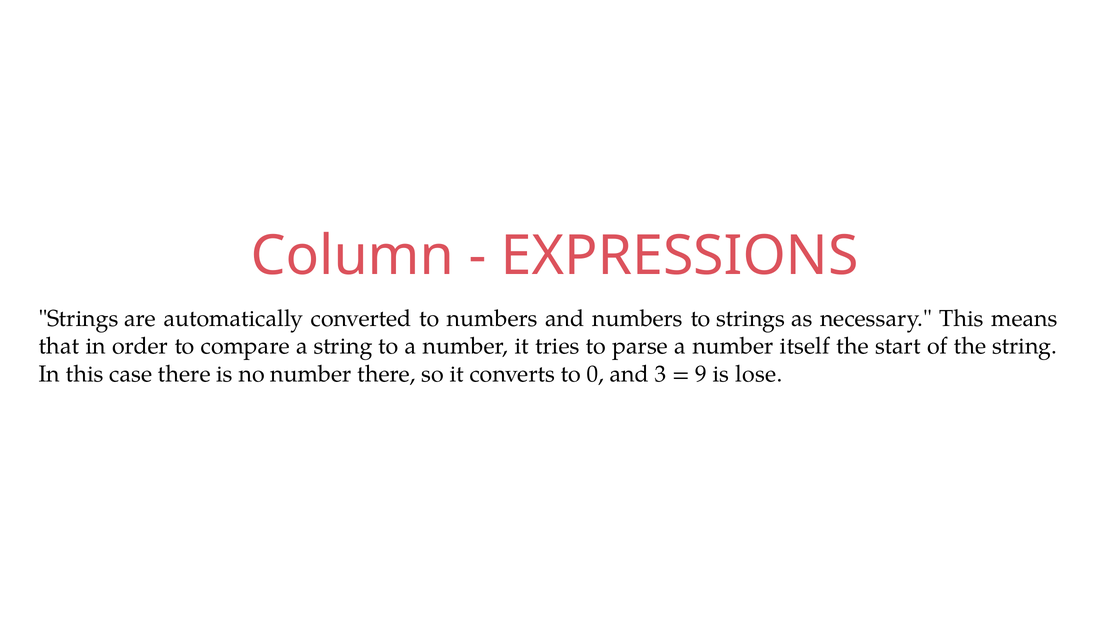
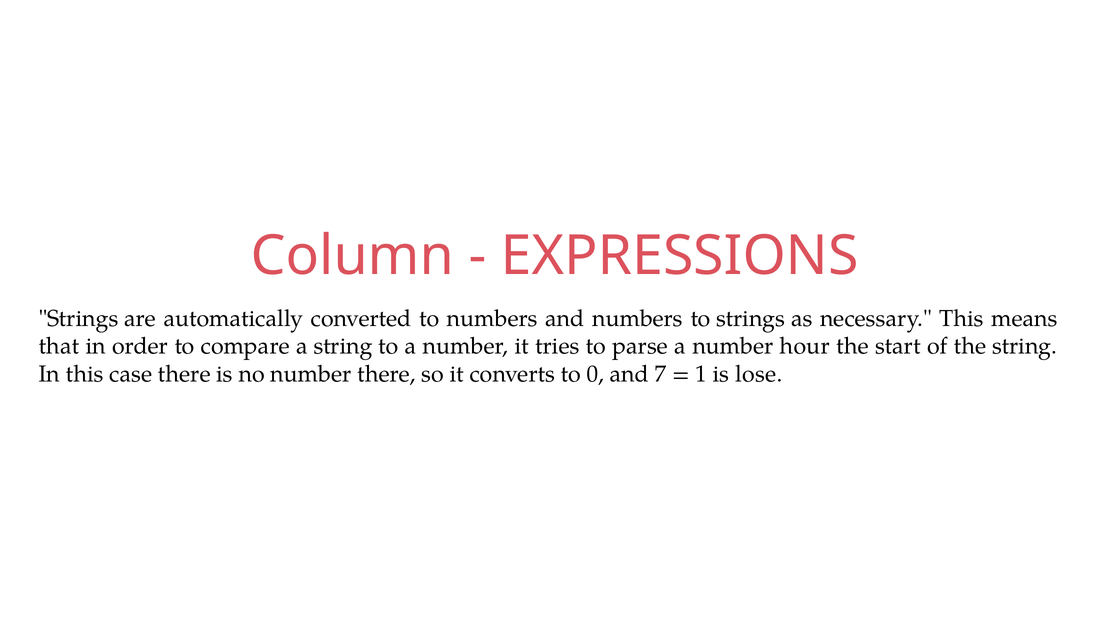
itself: itself -> hour
3: 3 -> 7
9: 9 -> 1
